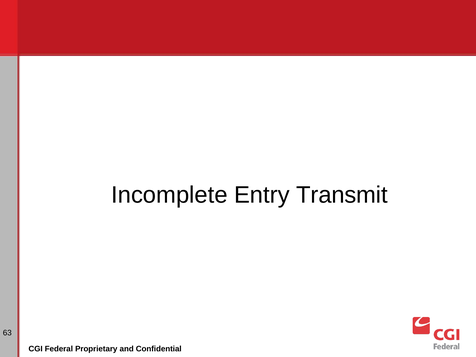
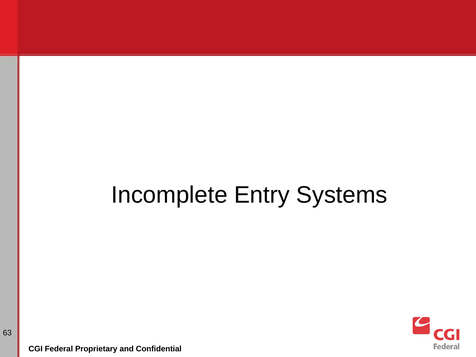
Transmit: Transmit -> Systems
